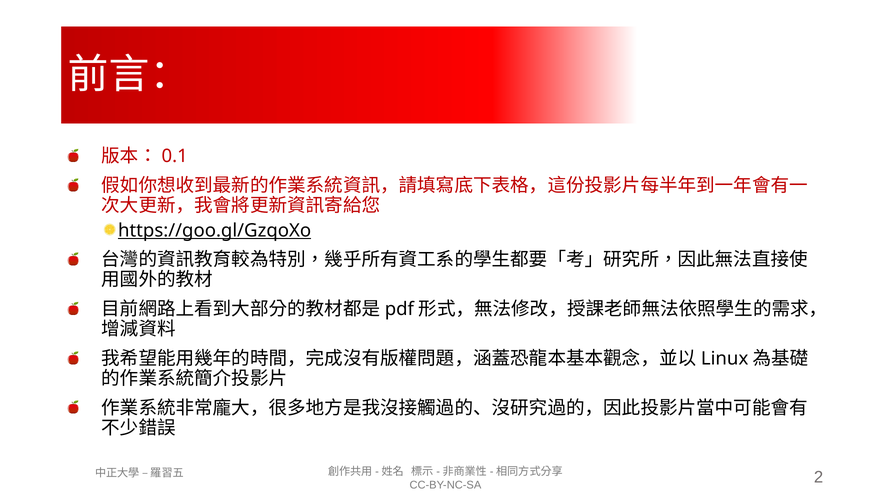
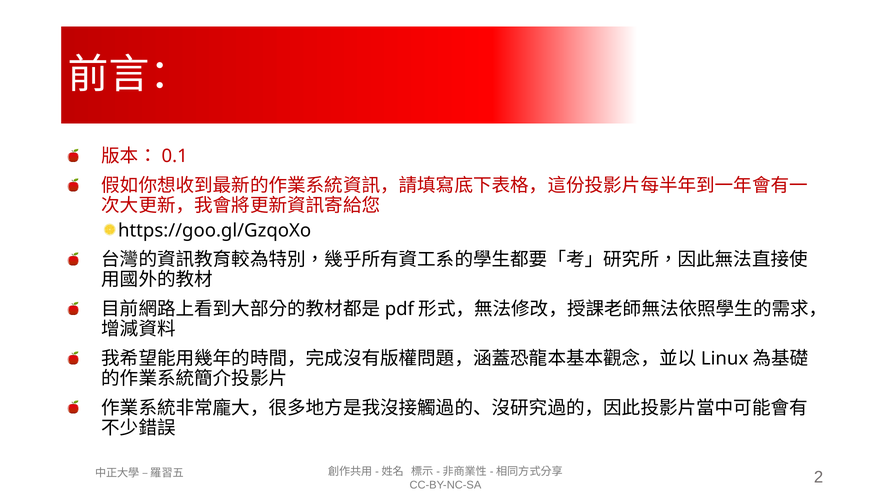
https://goo.gl/GzqoXo underline: present -> none
